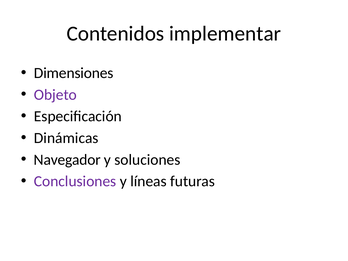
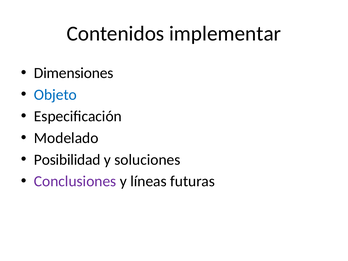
Objeto colour: purple -> blue
Dinámicas: Dinámicas -> Modelado
Navegador: Navegador -> Posibilidad
